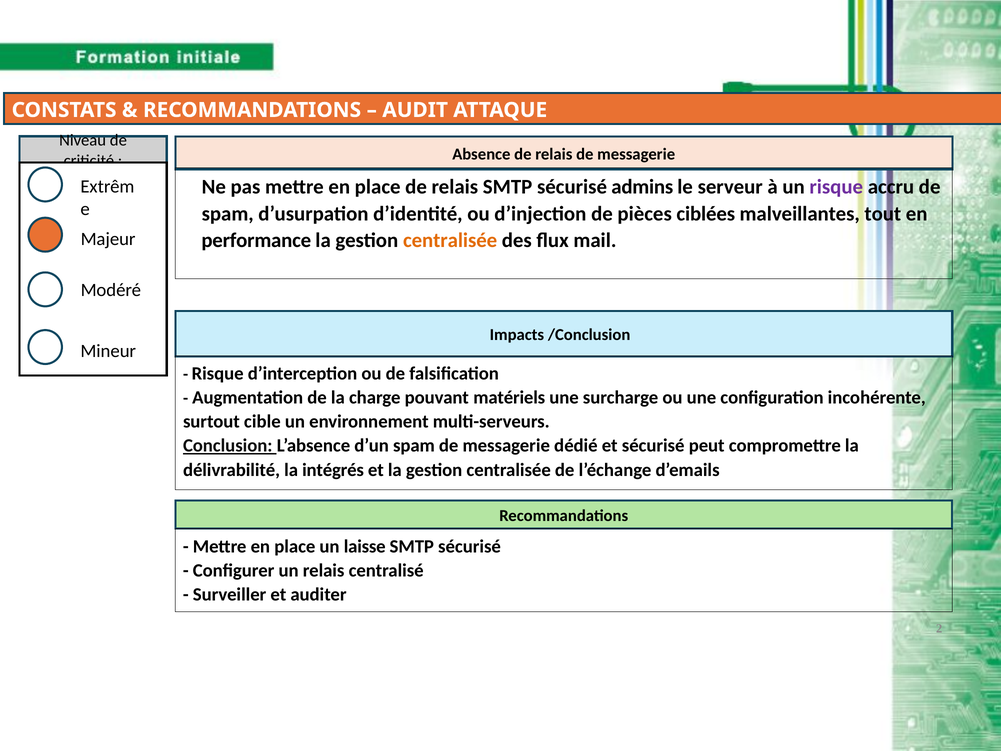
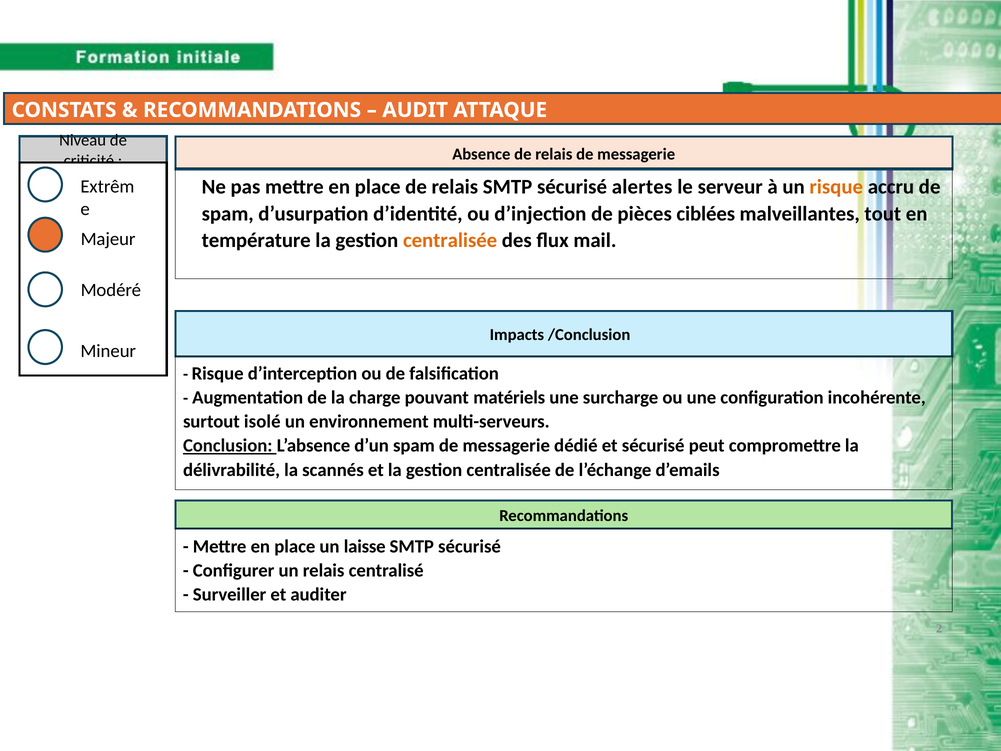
admins: admins -> alertes
risque at (836, 187) colour: purple -> orange
performance: performance -> température
cible: cible -> isolé
intégrés: intégrés -> scannés
